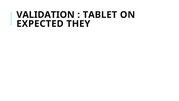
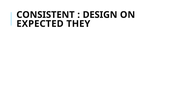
VALIDATION: VALIDATION -> CONSISTENT
TABLET: TABLET -> DESIGN
